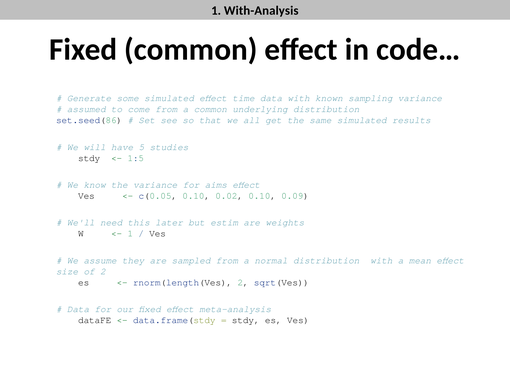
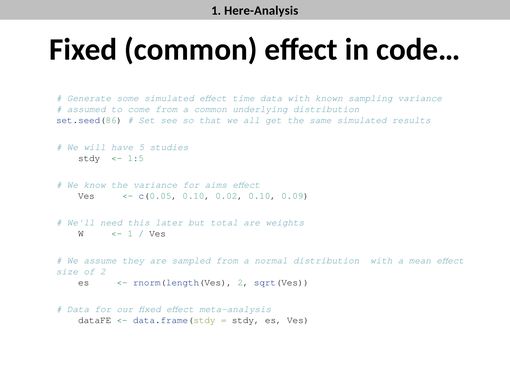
With-Analysis: With-Analysis -> Here-Analysis
estim: estim -> total
